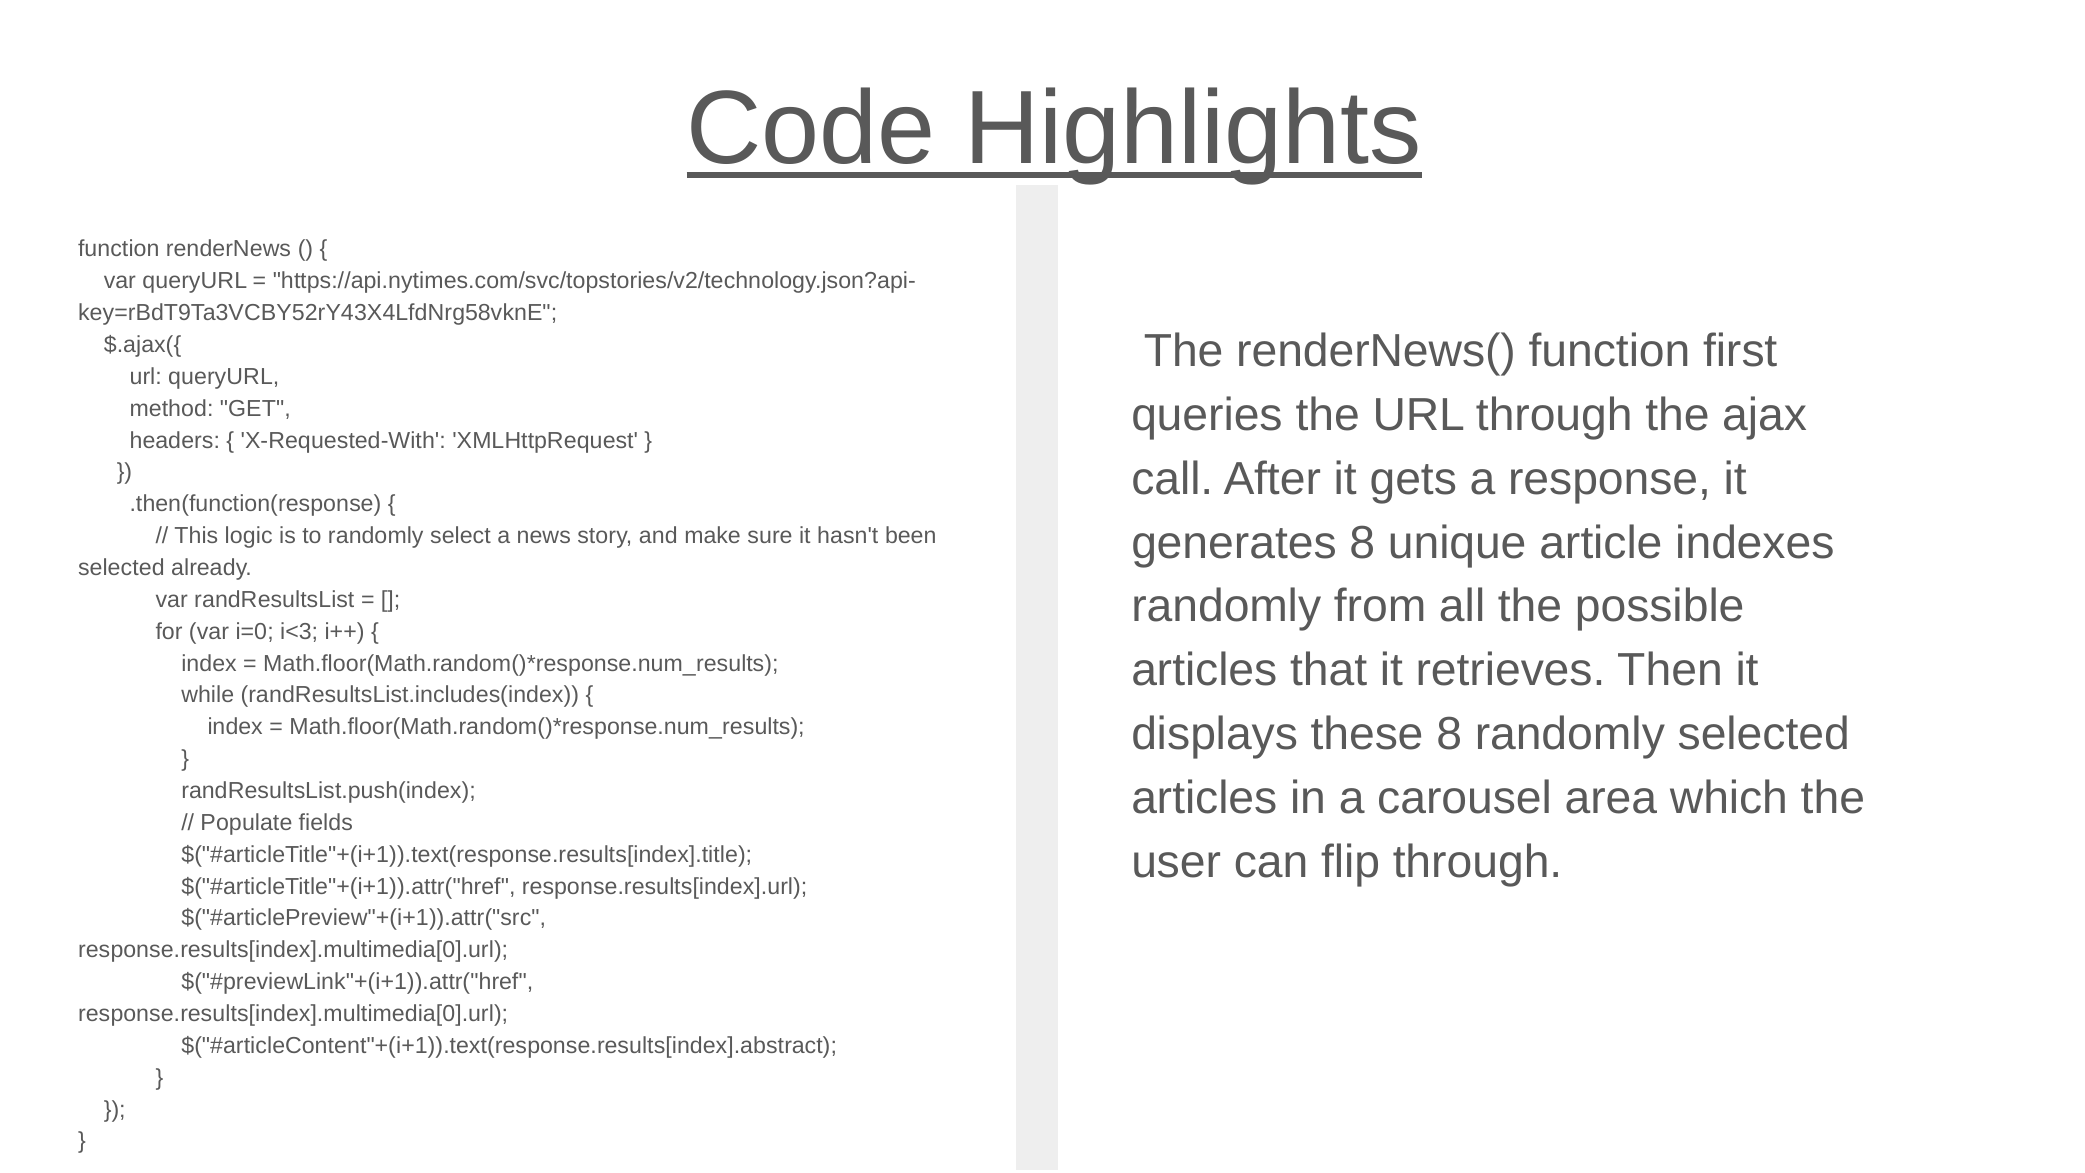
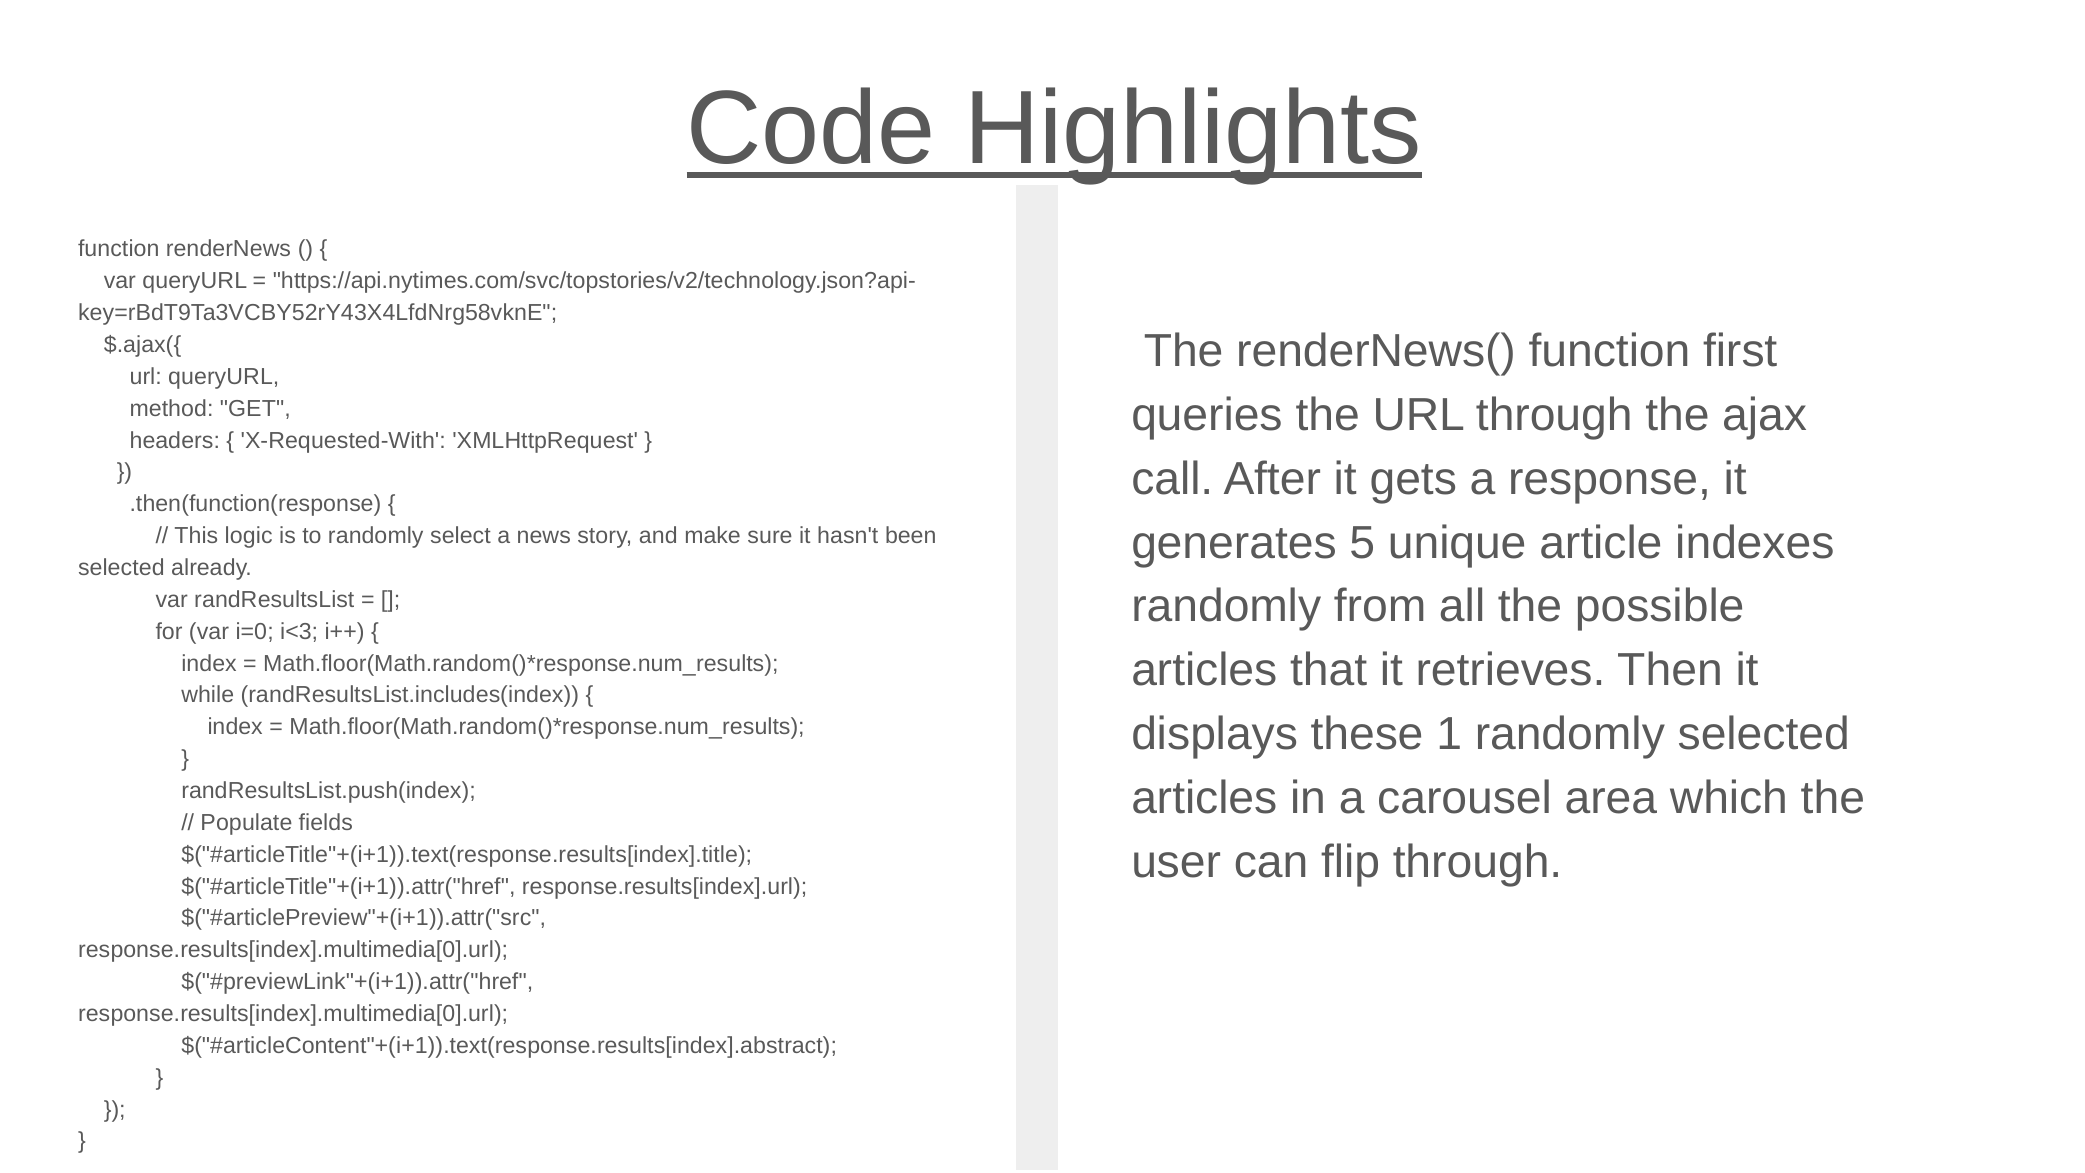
generates 8: 8 -> 5
these 8: 8 -> 1
